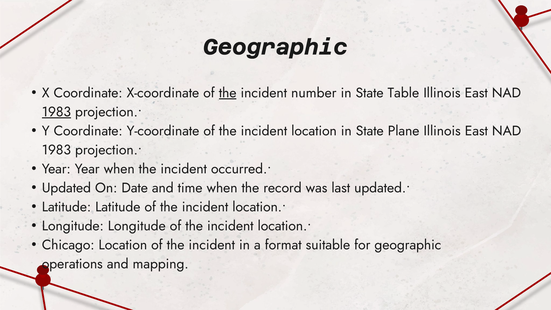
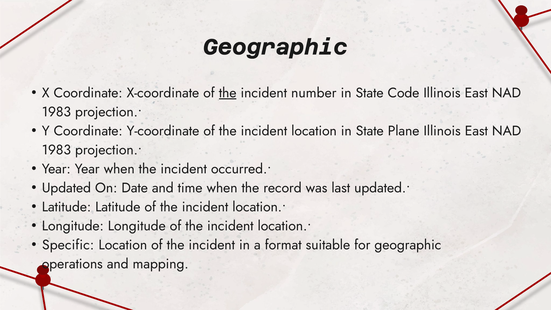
Table: Table -> Code
1983 at (56, 112) underline: present -> none
Chicago: Chicago -> Specific
